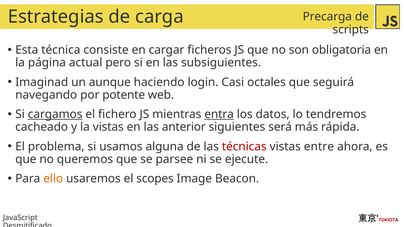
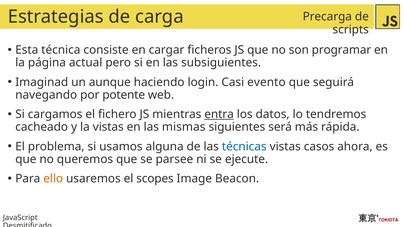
obligatoria: obligatoria -> programar
octales: octales -> evento
cargamos underline: present -> none
anterior: anterior -> mismas
técnicas colour: red -> blue
entre: entre -> casos
